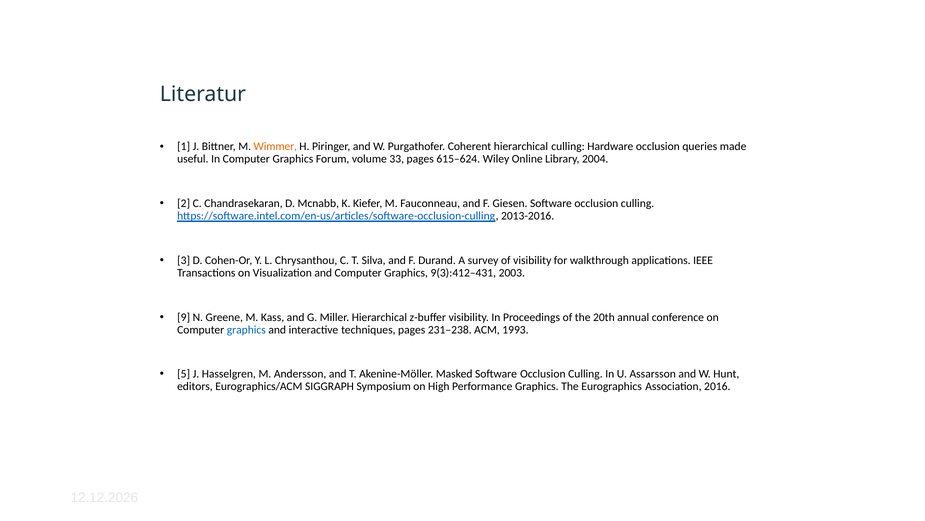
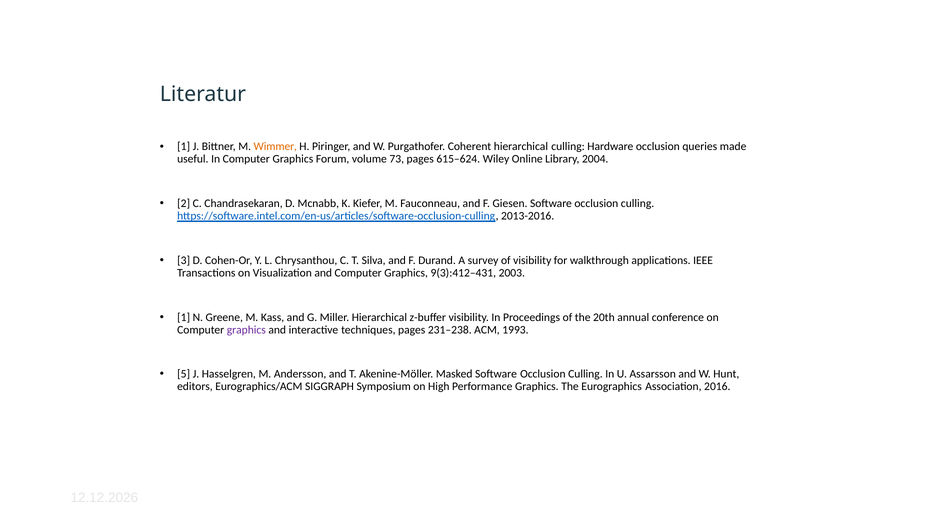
33: 33 -> 73
9 at (184, 317): 9 -> 1
graphics at (246, 329) colour: blue -> purple
